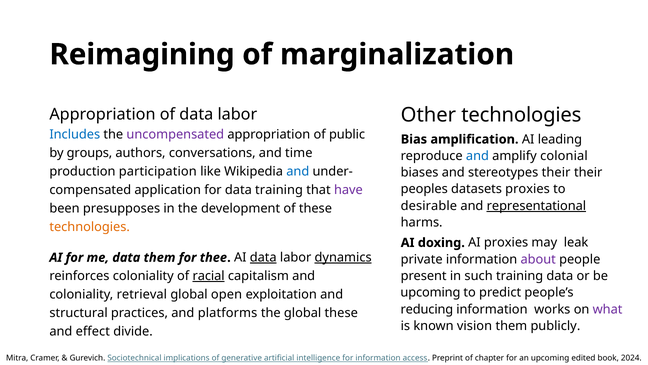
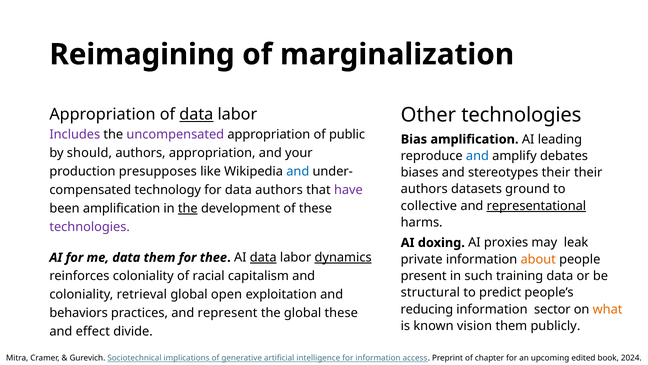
data at (196, 114) underline: none -> present
Includes colour: blue -> purple
groups: groups -> should
authors conversations: conversations -> appropriation
time: time -> your
colonial: colonial -> debates
participation: participation -> presupposes
peoples at (424, 189): peoples -> authors
datasets proxies: proxies -> ground
application: application -> technology
data training: training -> authors
desirable: desirable -> collective
been presupposes: presupposes -> amplification
the at (188, 208) underline: none -> present
technologies at (90, 227) colour: orange -> purple
about colour: purple -> orange
racial underline: present -> none
upcoming at (430, 292): upcoming -> structural
works: works -> sector
what colour: purple -> orange
structural: structural -> behaviors
platforms: platforms -> represent
